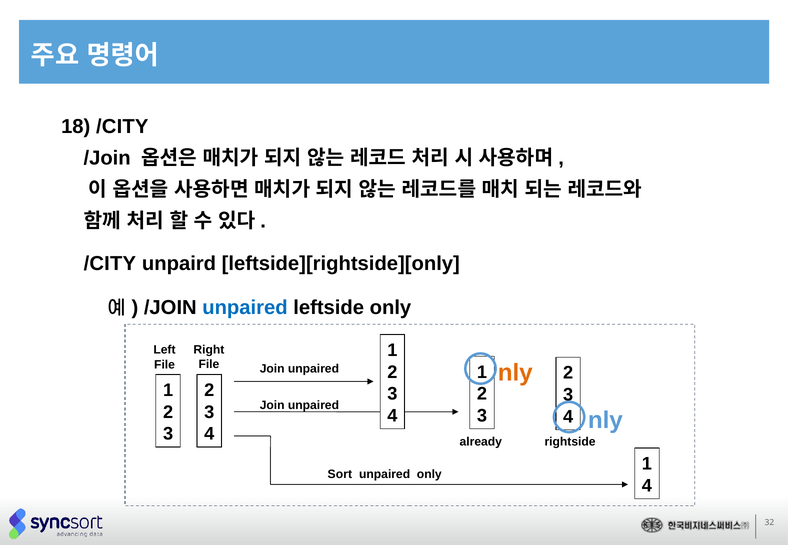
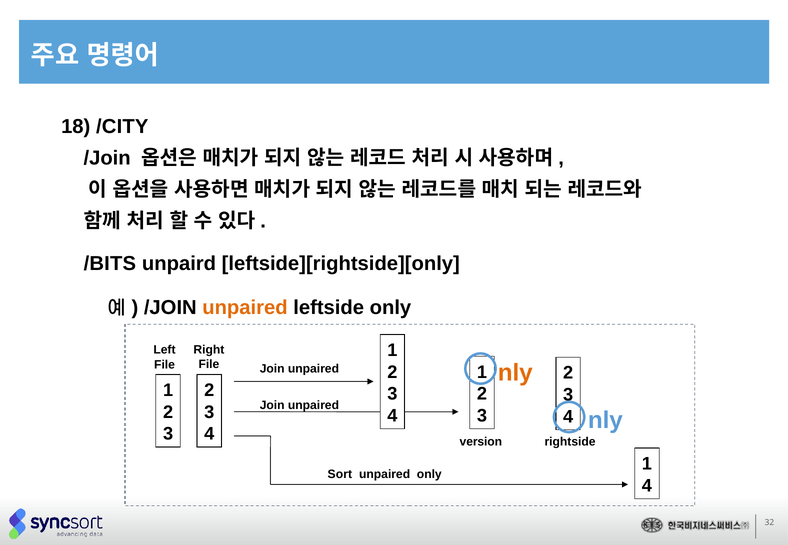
/CITY at (110, 264): /CITY -> /BITS
unpaired at (245, 308) colour: blue -> orange
already: already -> version
